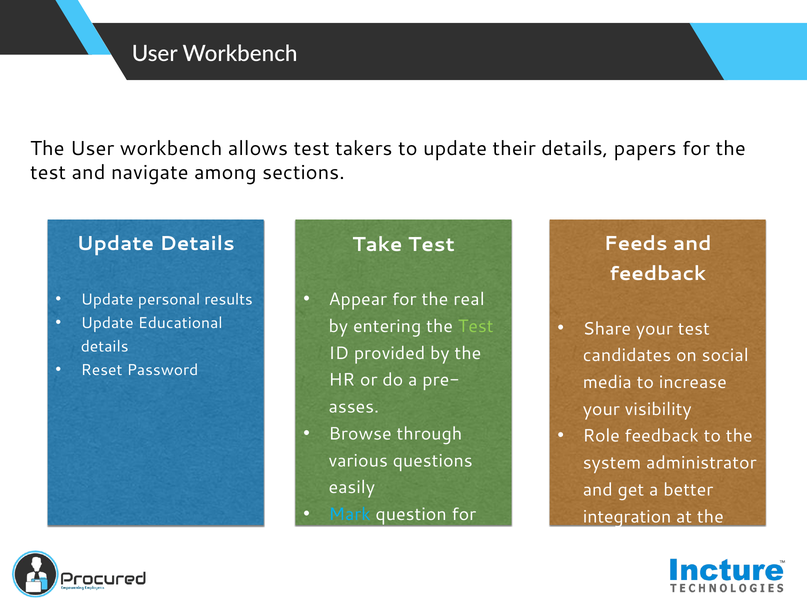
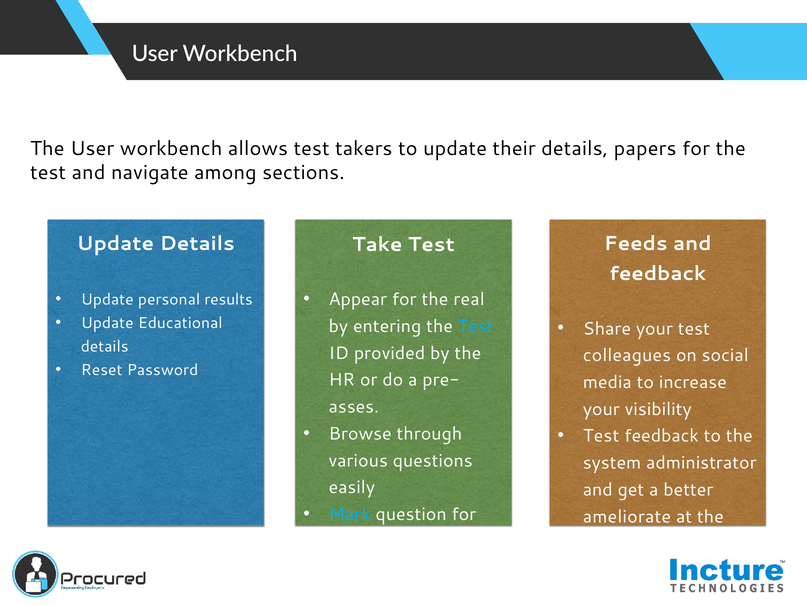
Test at (476, 326) colour: light green -> light blue
candidates: candidates -> colleagues
Role at (601, 436): Role -> Test
integration: integration -> ameliorate
